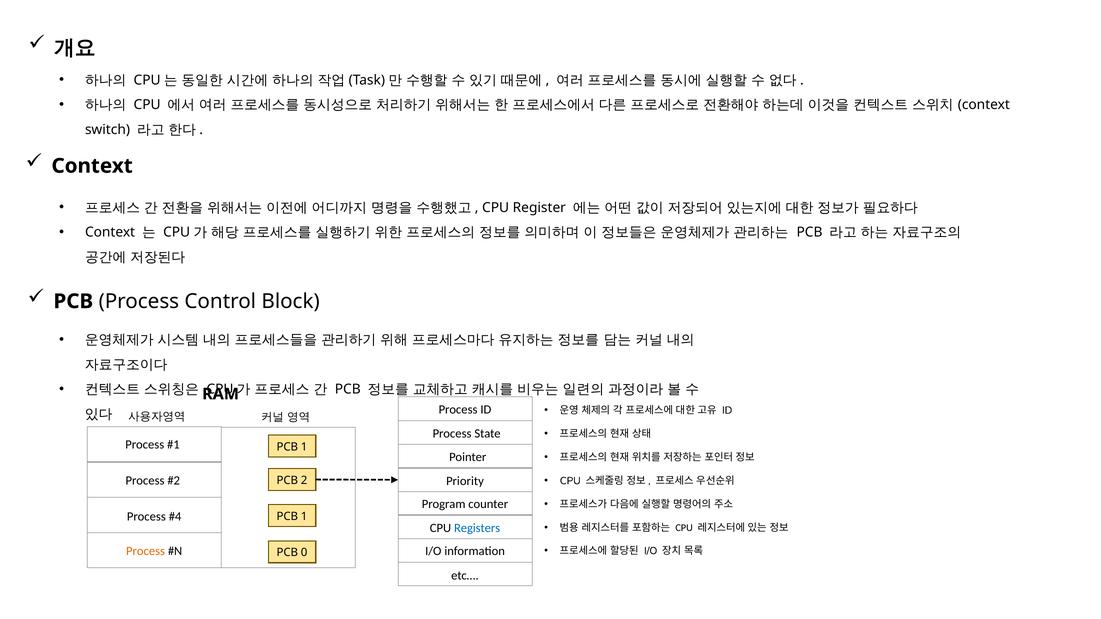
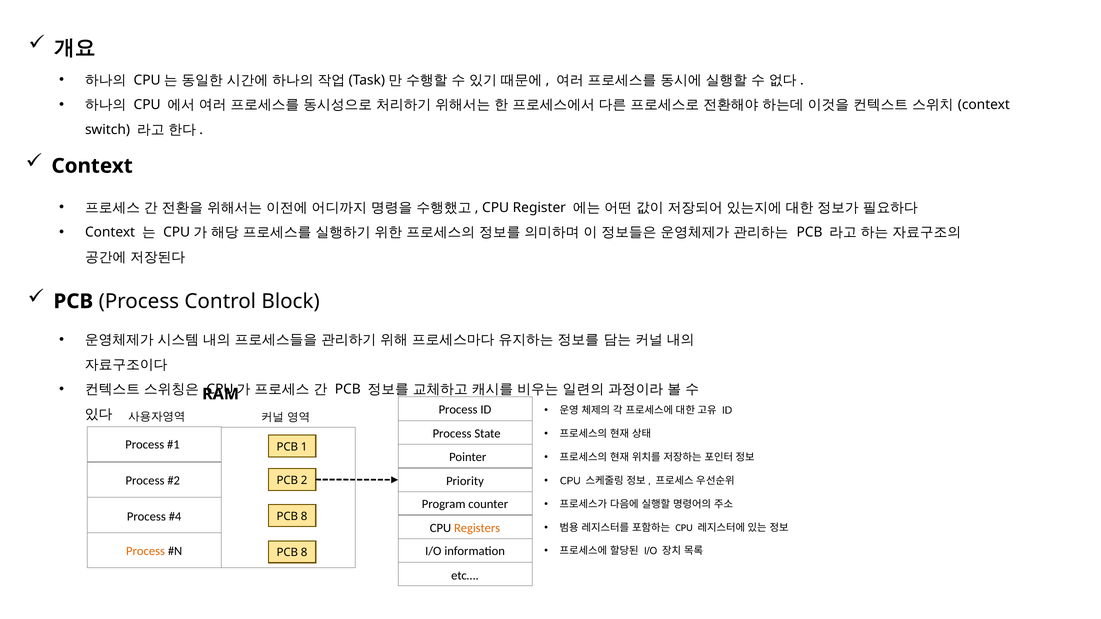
1 at (304, 517): 1 -> 8
Registers colour: blue -> orange
0 at (304, 553): 0 -> 8
